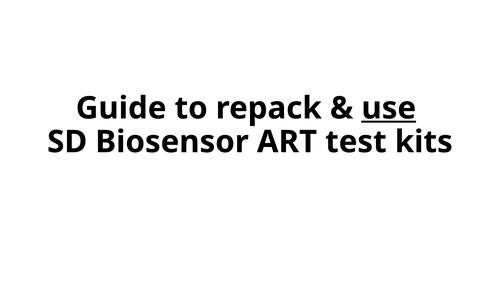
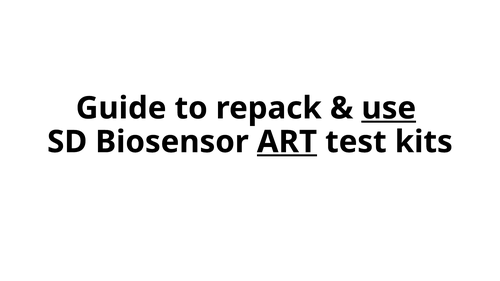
ART underline: none -> present
